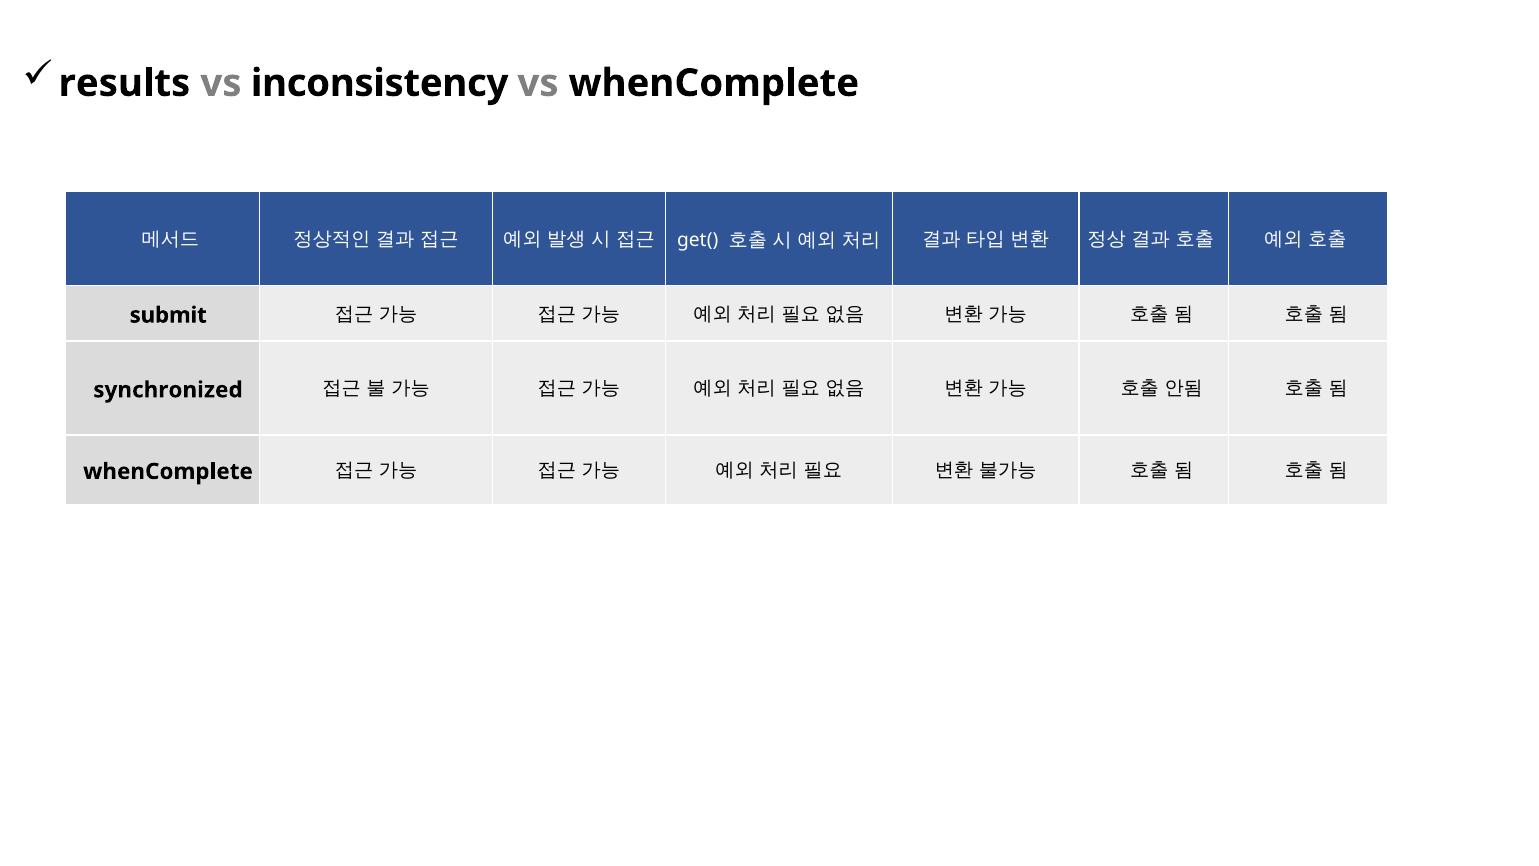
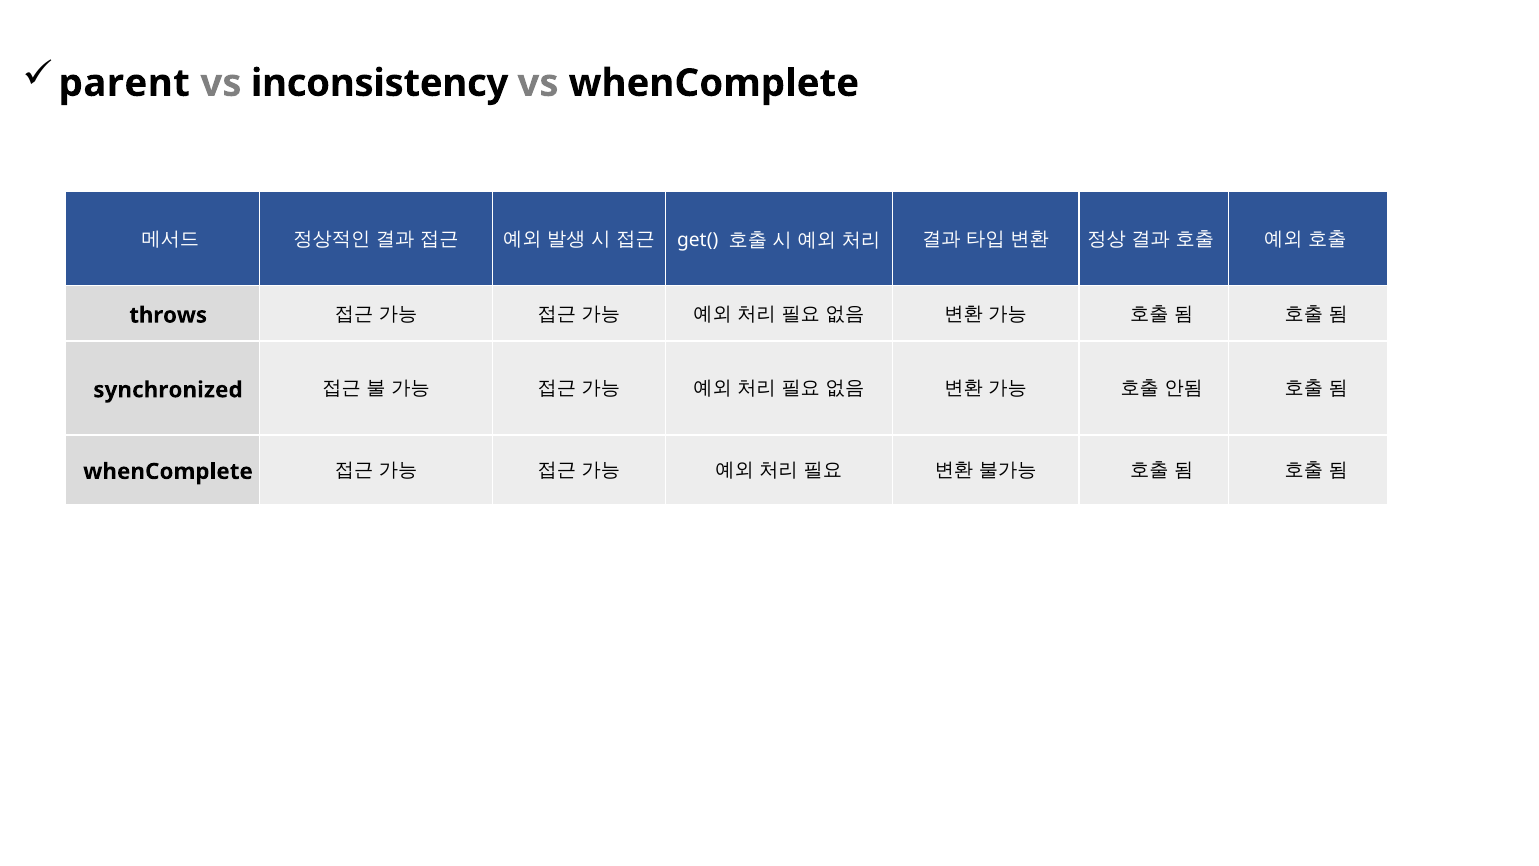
results: results -> parent
submit: submit -> throws
